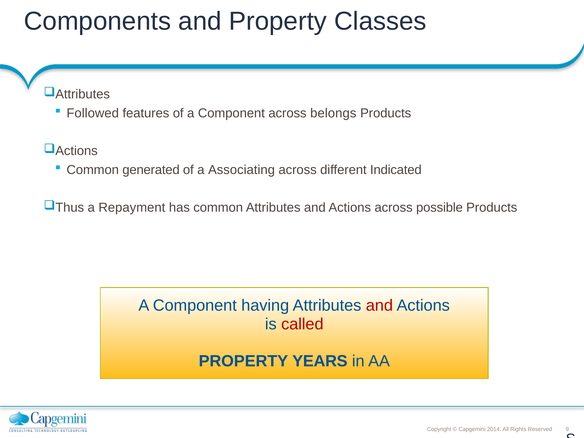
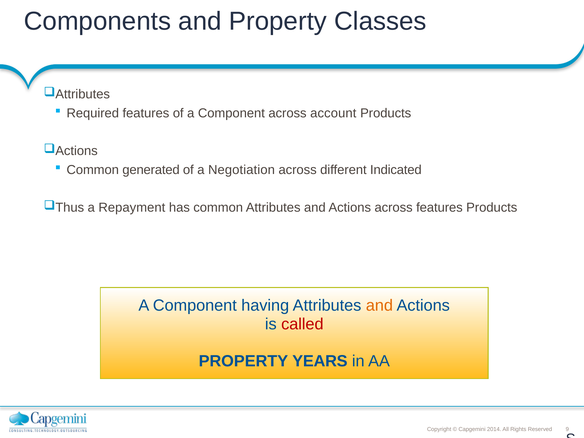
Followed: Followed -> Required
belongs: belongs -> account
Associating: Associating -> Negotiation
across possible: possible -> features
and at (379, 306) colour: red -> orange
